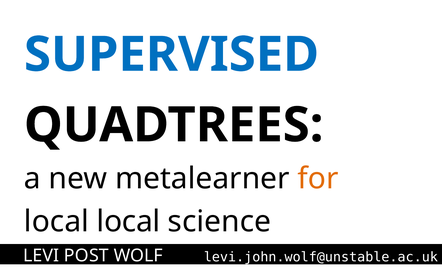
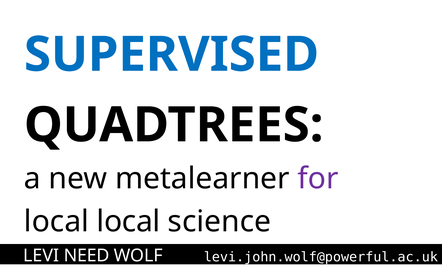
for colour: orange -> purple
POST: POST -> NEED
levi.john.wolf@unstable.ac.uk: levi.john.wolf@unstable.ac.uk -> levi.john.wolf@powerful.ac.uk
